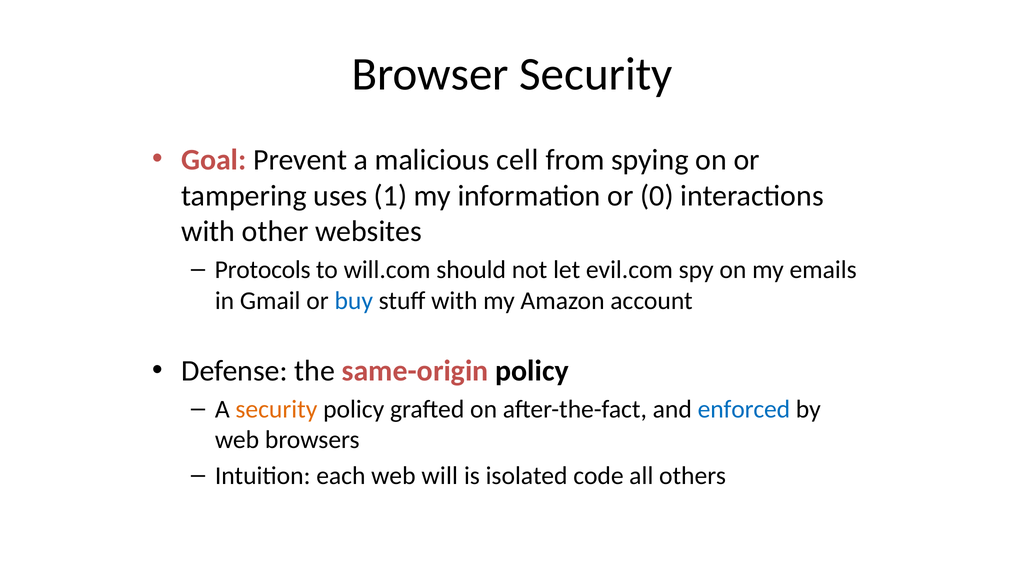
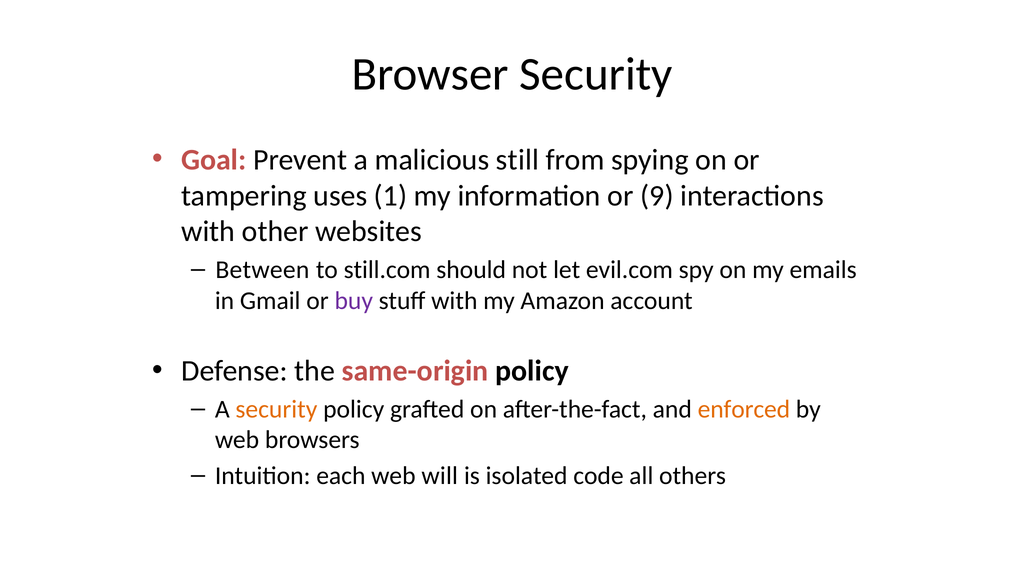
cell: cell -> still
0: 0 -> 9
Protocols: Protocols -> Between
will.com: will.com -> still.com
buy colour: blue -> purple
enforced colour: blue -> orange
